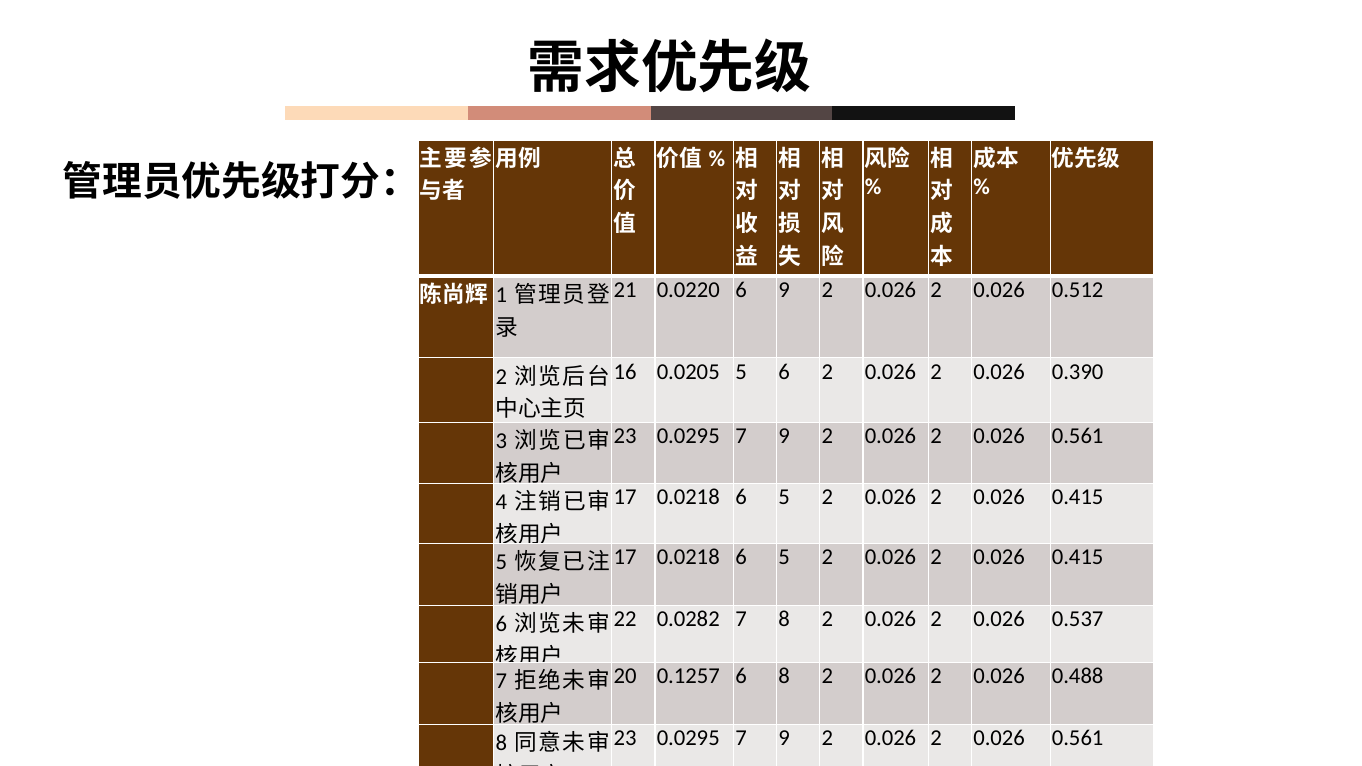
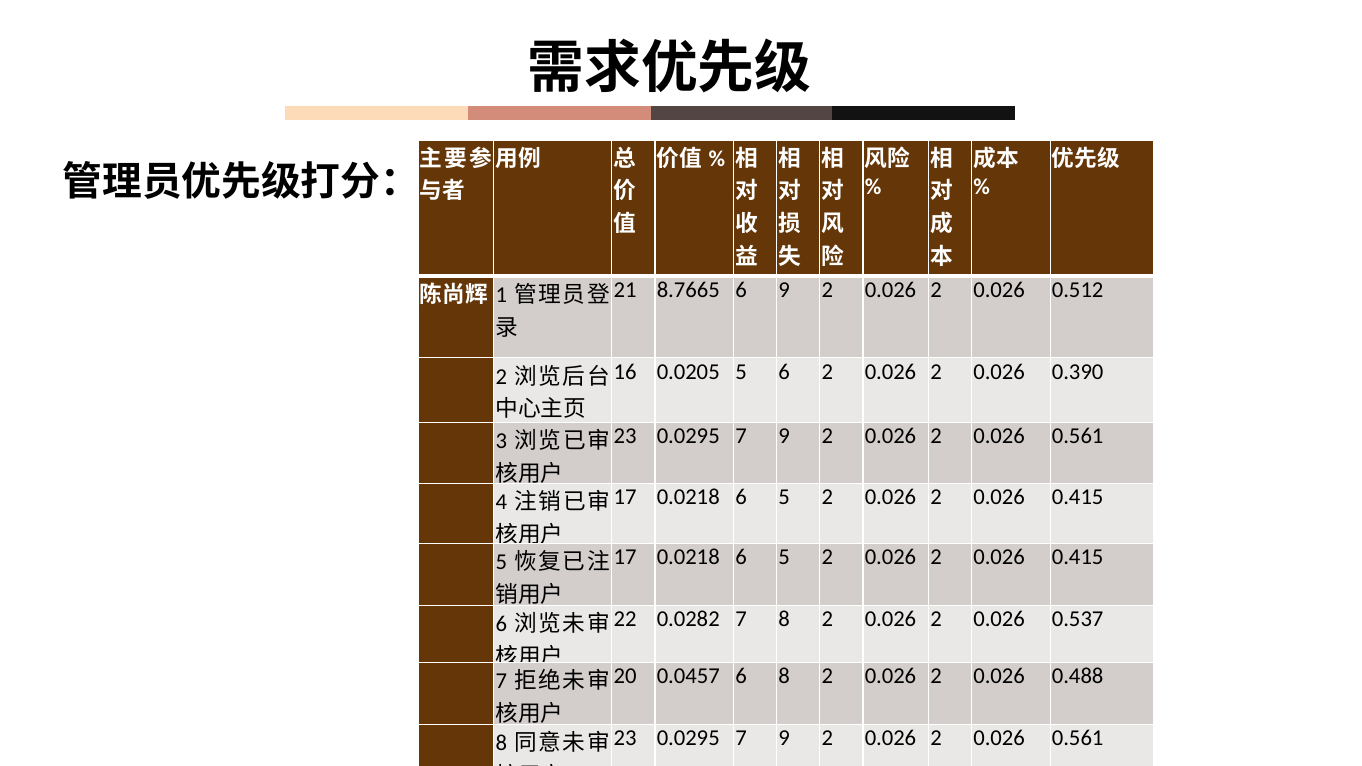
0.0220: 0.0220 -> 8.7665
0.1257: 0.1257 -> 0.0457
